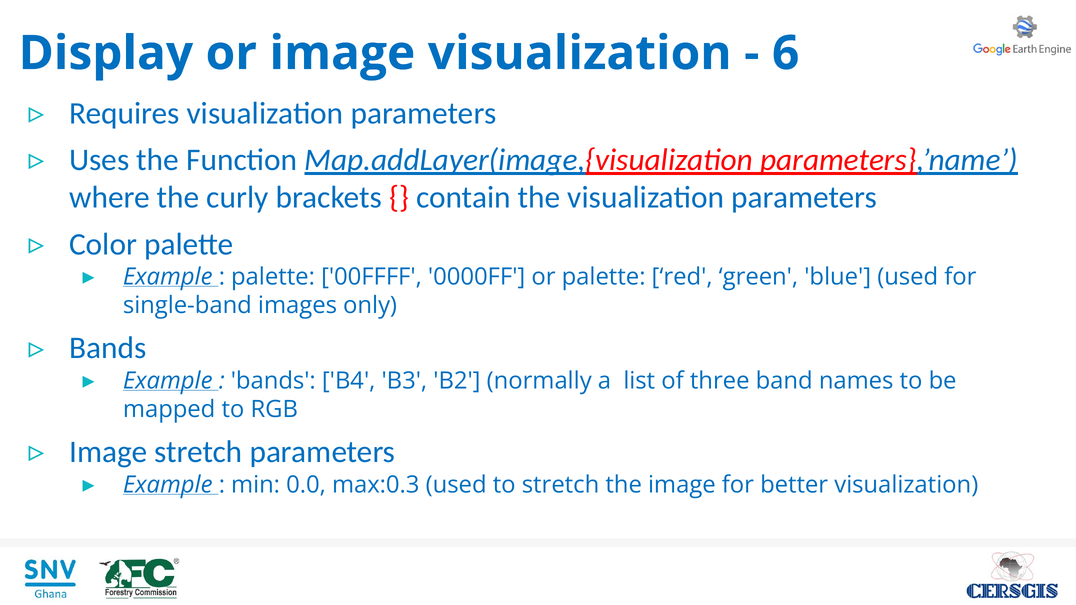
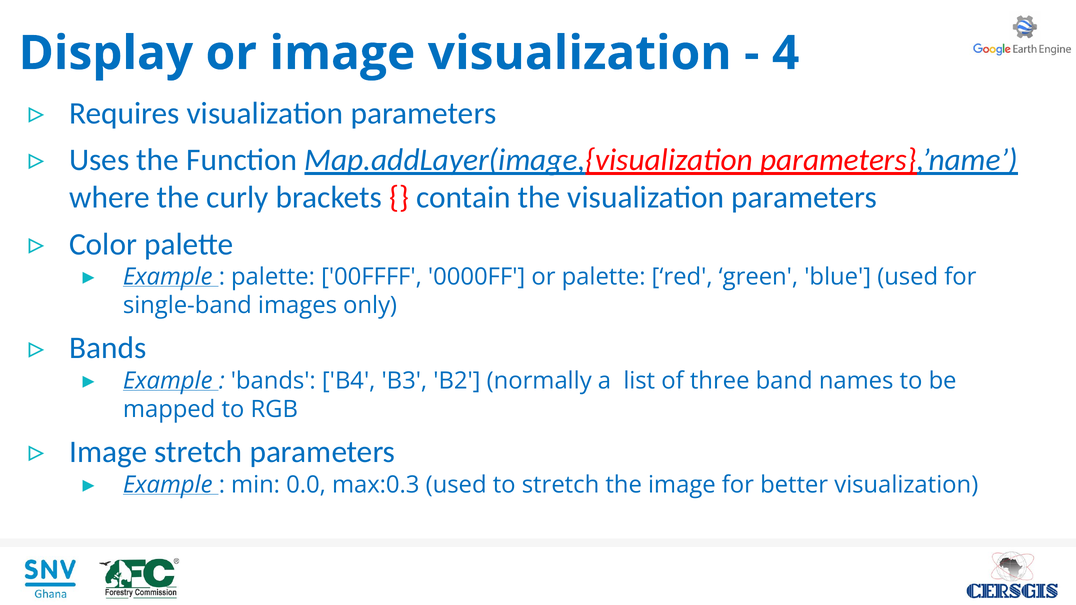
6: 6 -> 4
